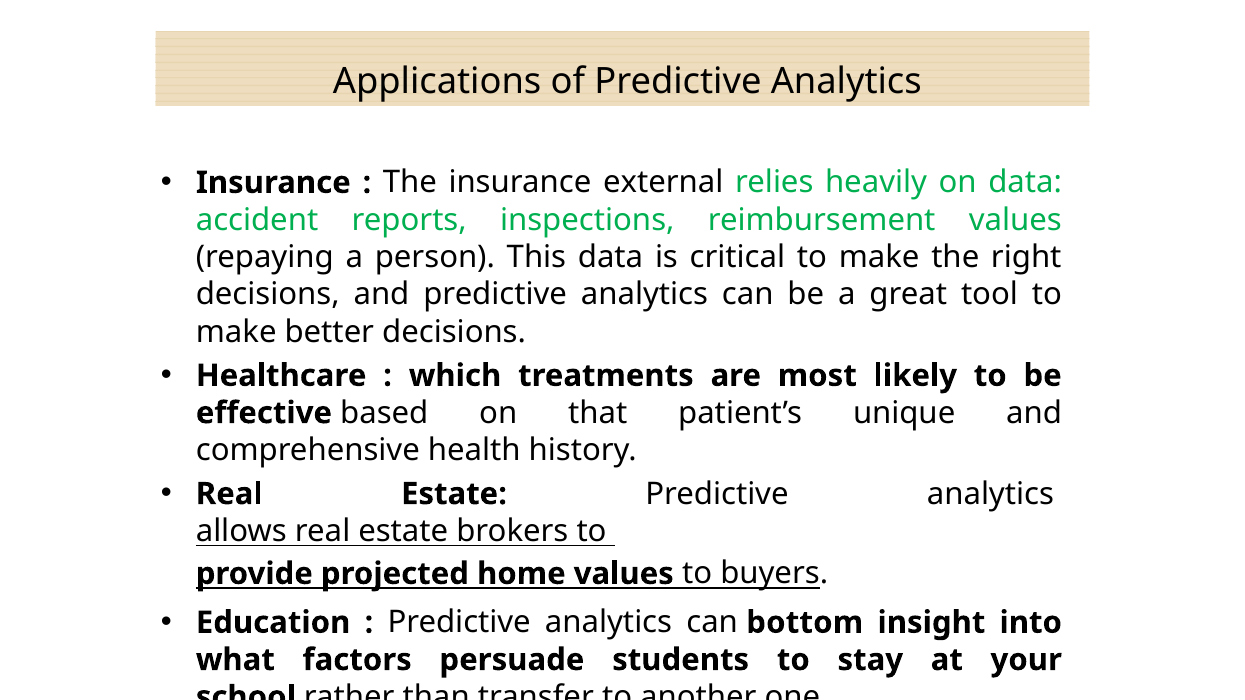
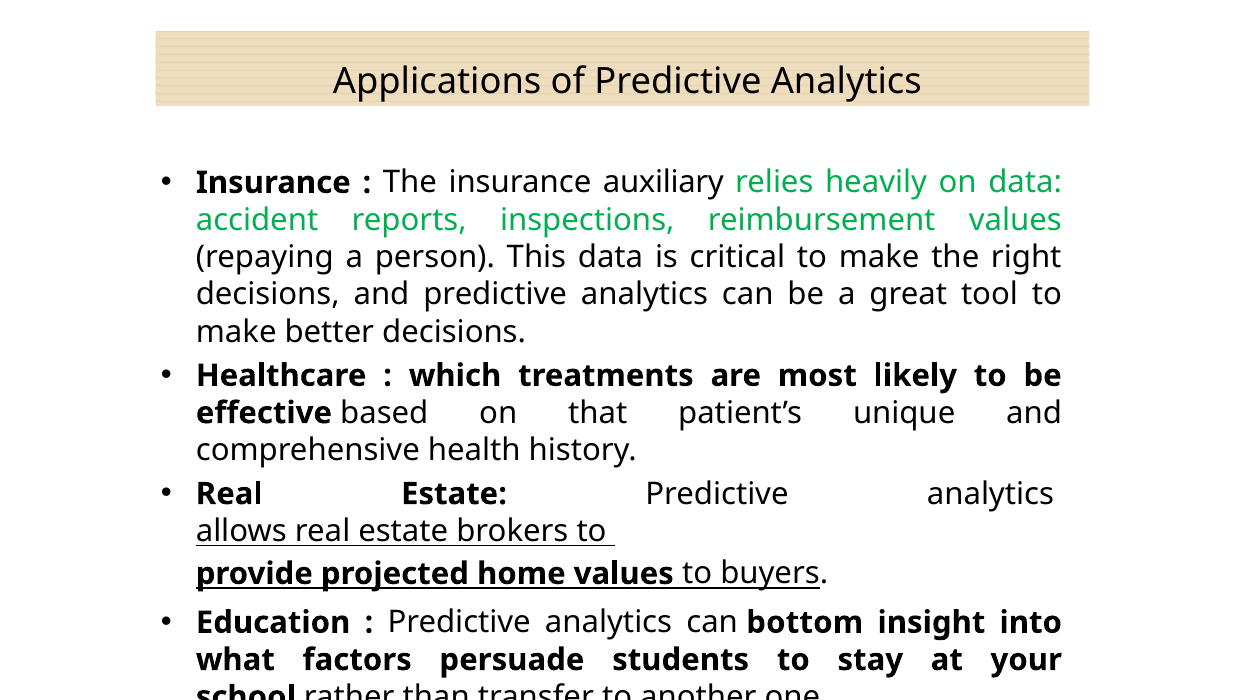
external: external -> auxiliary
